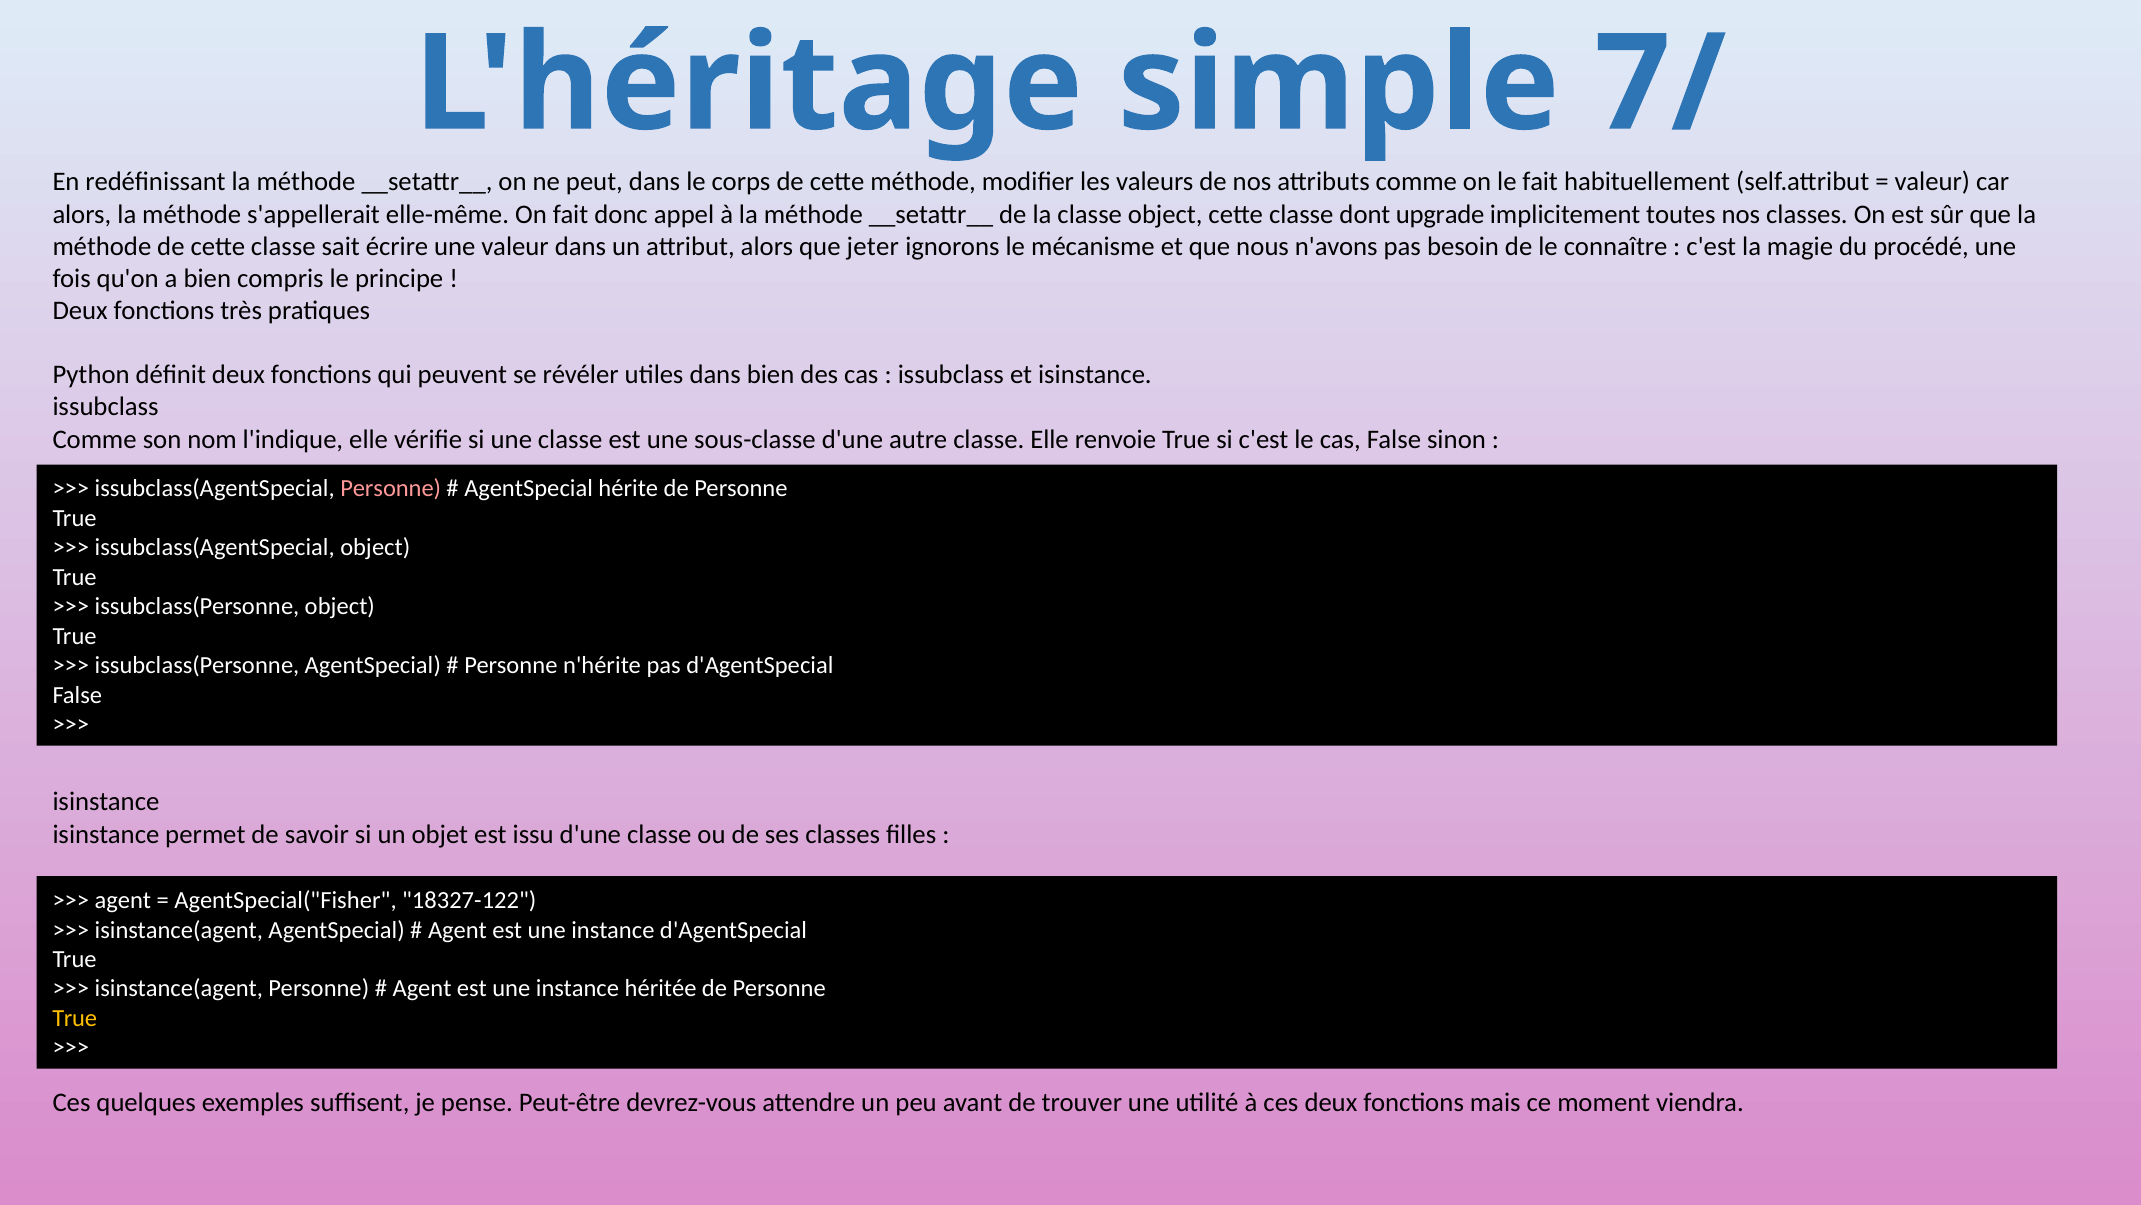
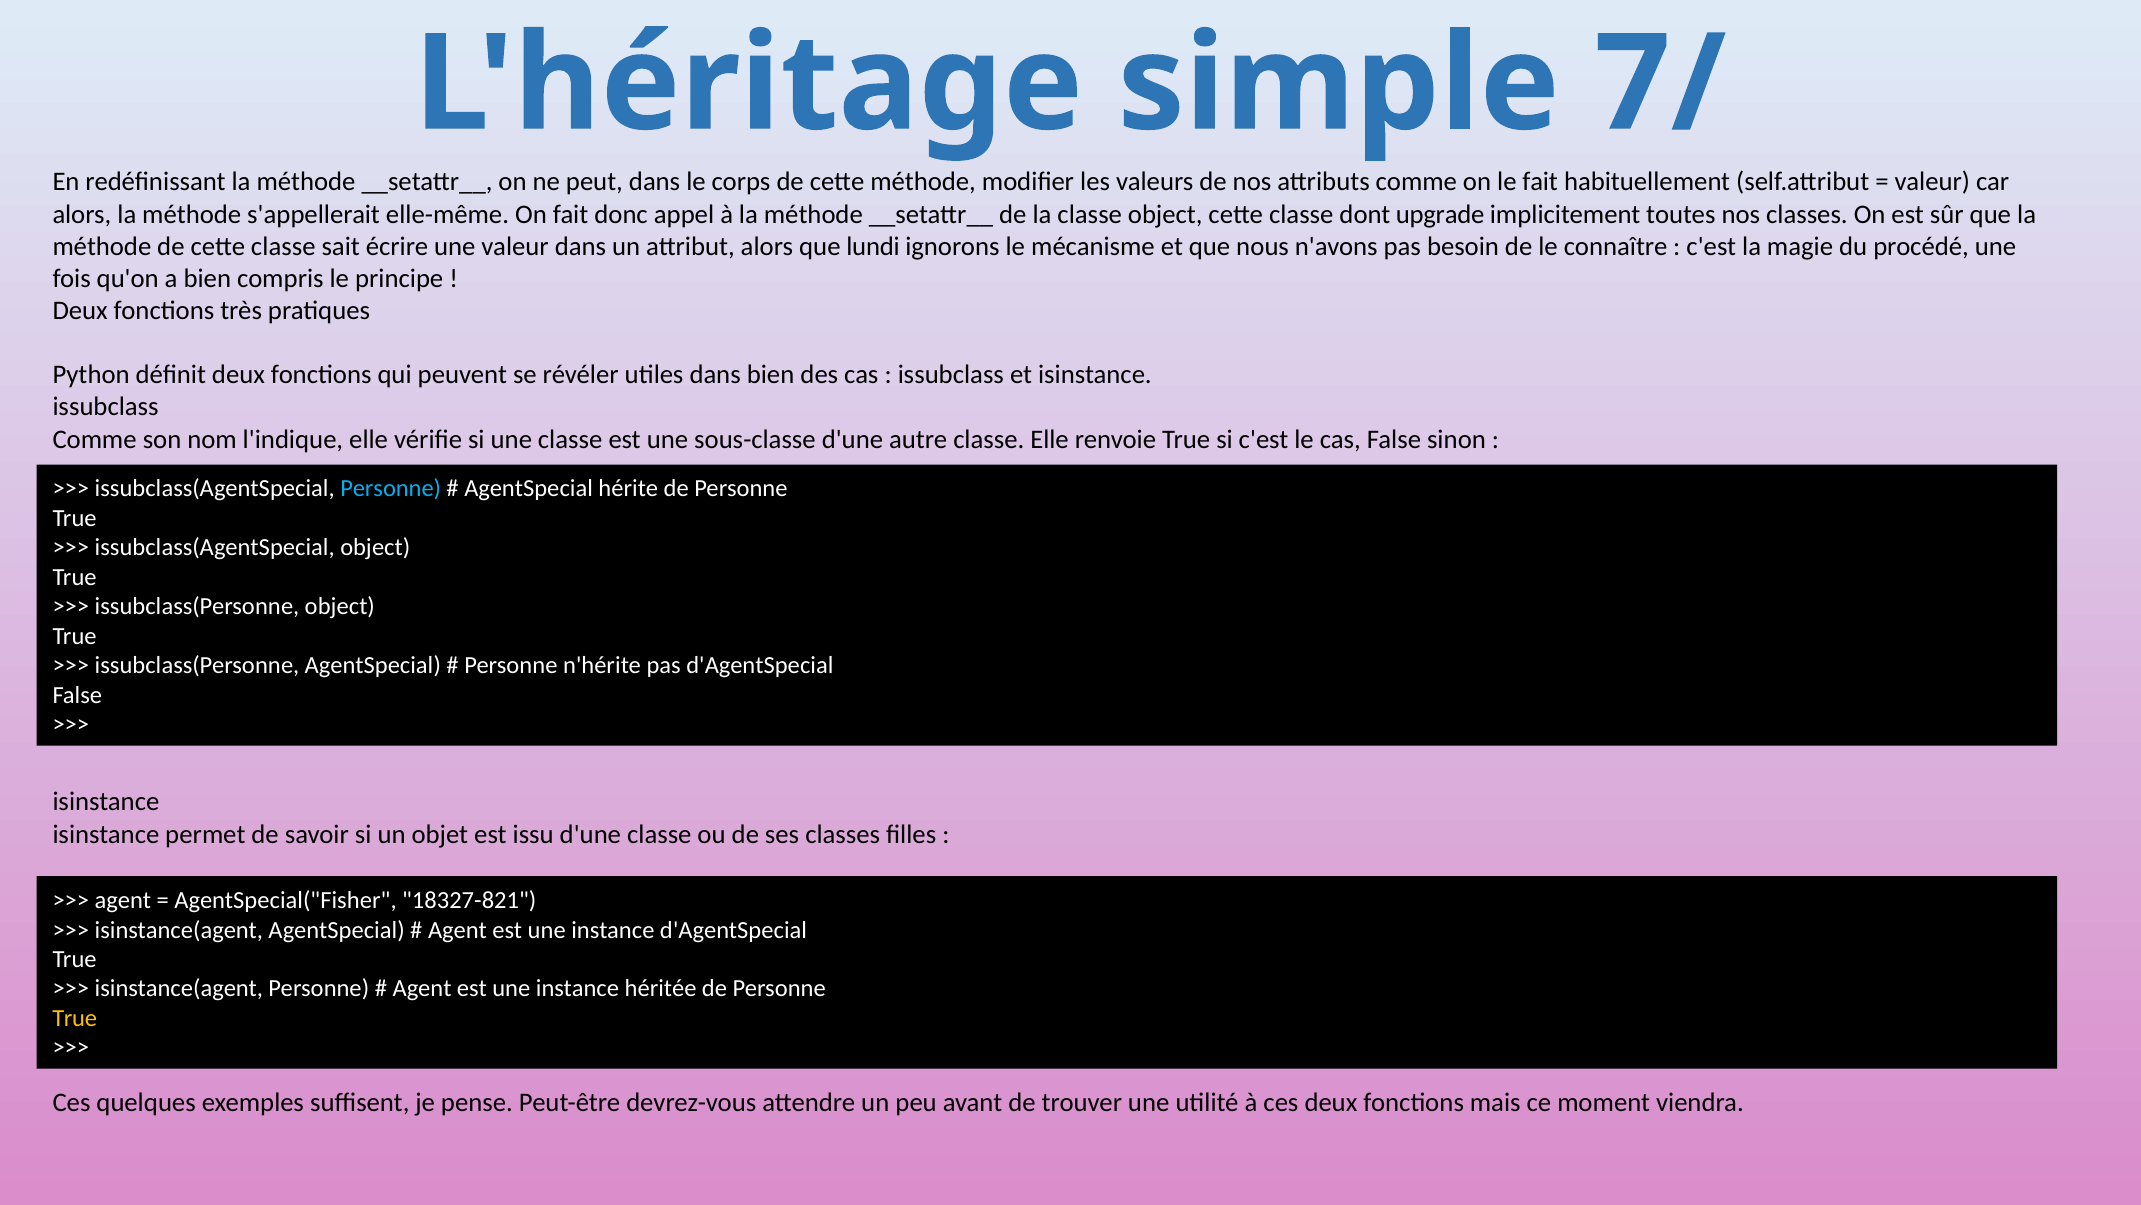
jeter: jeter -> lundi
Personne at (391, 489) colour: pink -> light blue
18327-122: 18327-122 -> 18327-821
